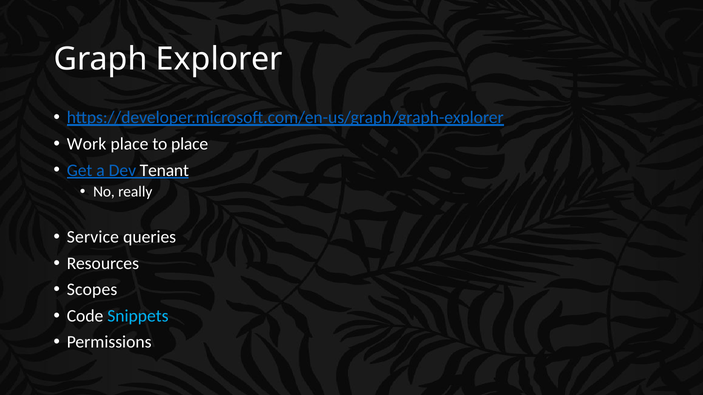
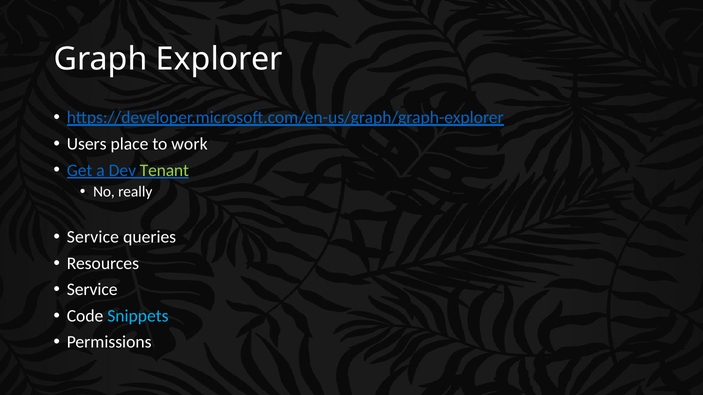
Work: Work -> Users
to place: place -> work
Tenant colour: white -> light green
Scopes at (92, 290): Scopes -> Service
